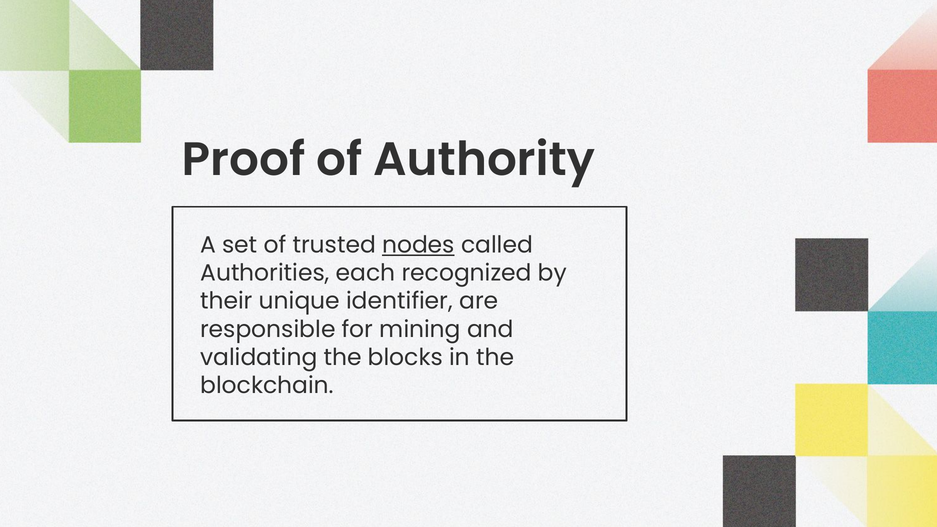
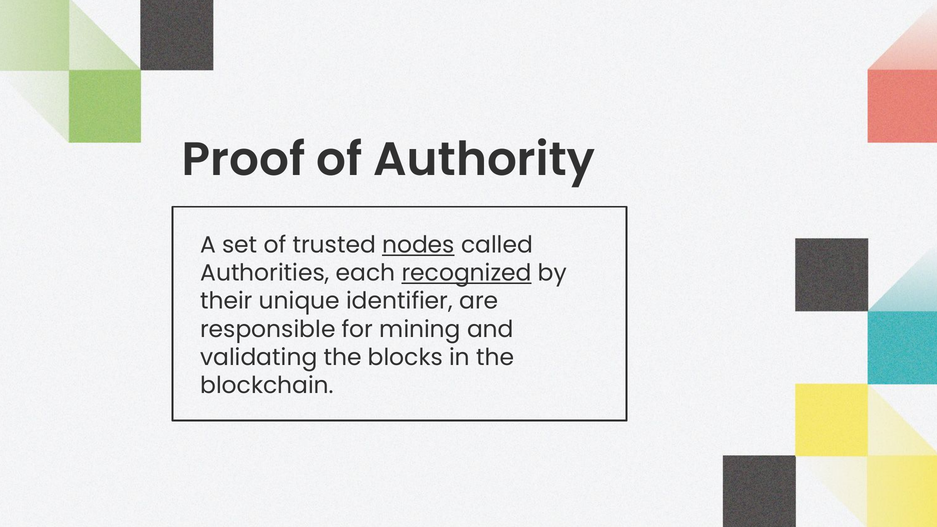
recognized underline: none -> present
